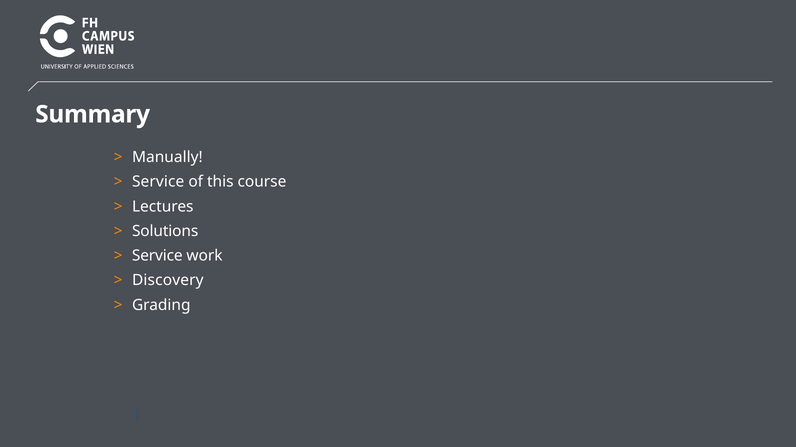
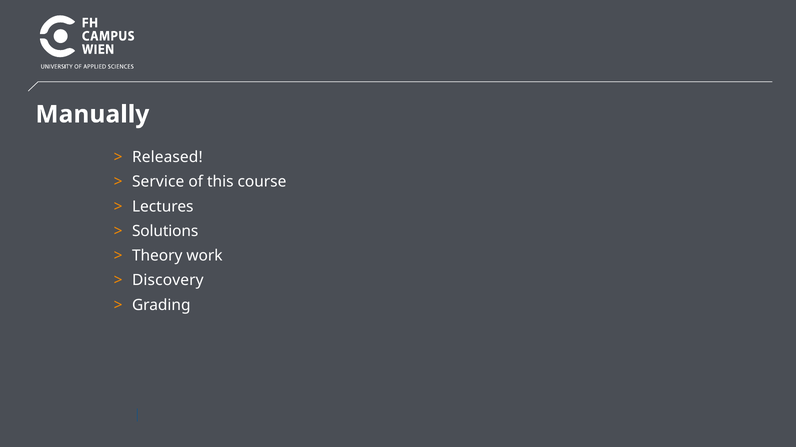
Summary: Summary -> Manually
Manually: Manually -> Released
Service at (157, 256): Service -> Theory
